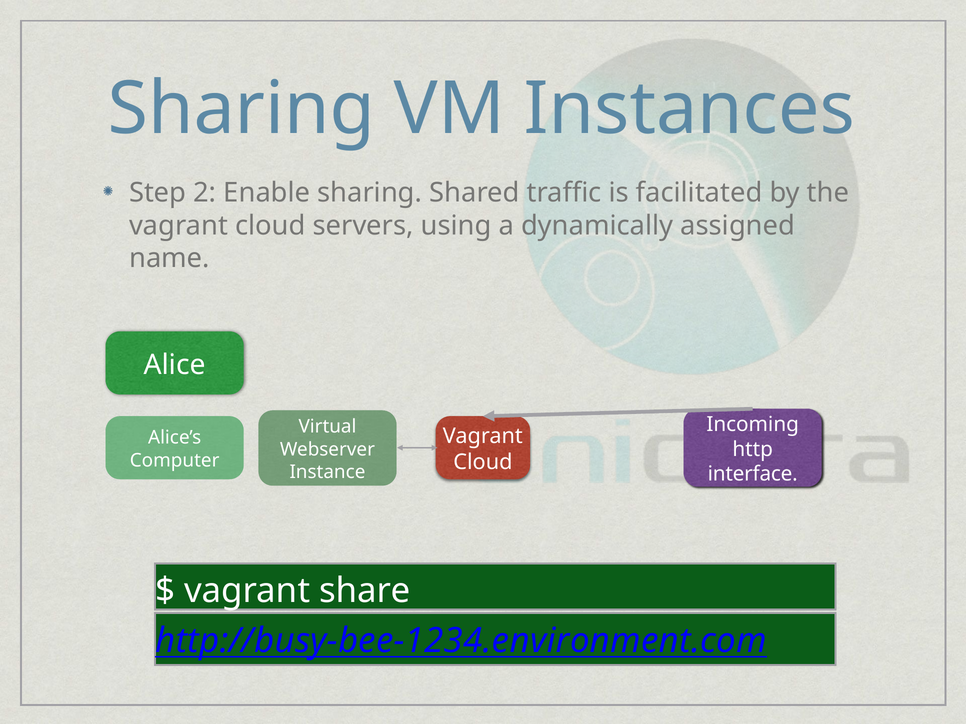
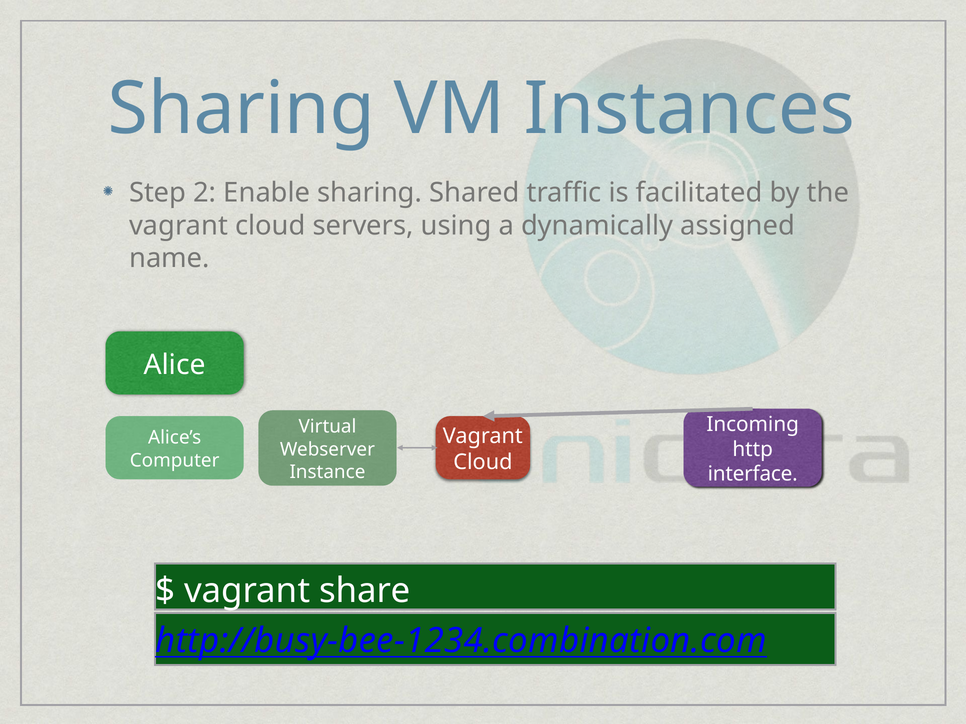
http://busy-bee-1234.environment.com: http://busy-bee-1234.environment.com -> http://busy-bee-1234.combination.com
